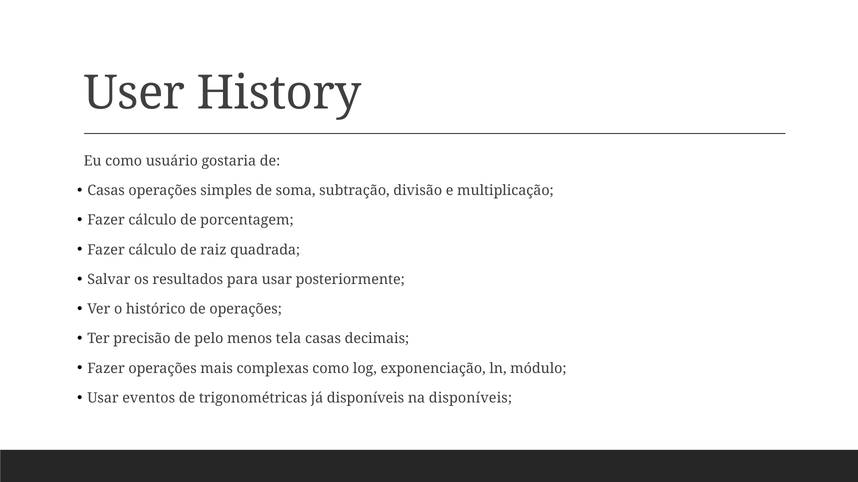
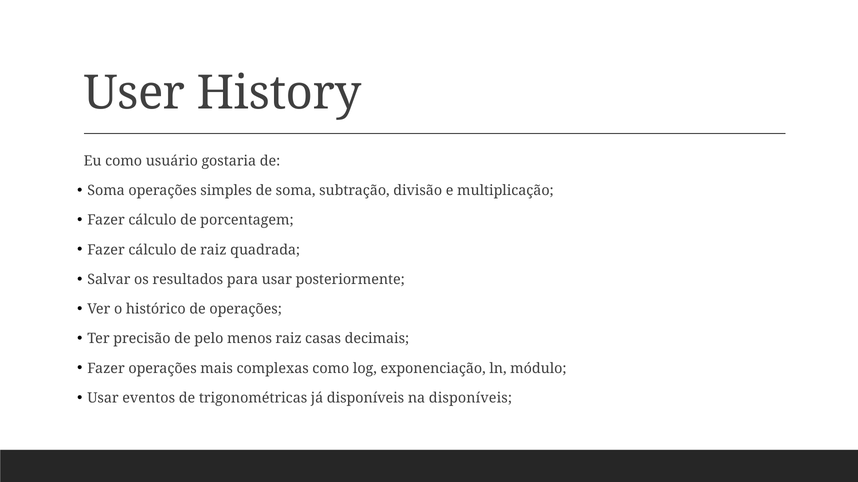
Casas at (106, 191): Casas -> Soma
menos tela: tela -> raiz
